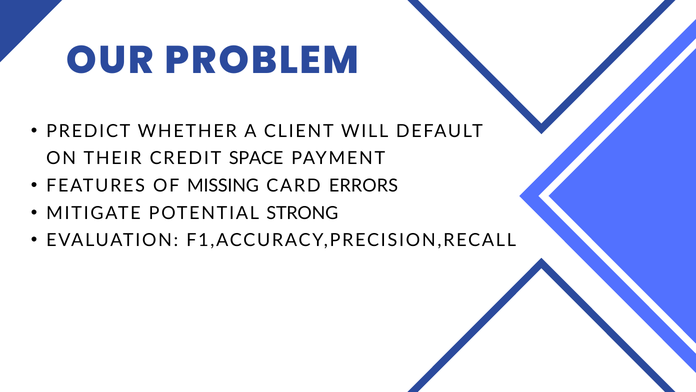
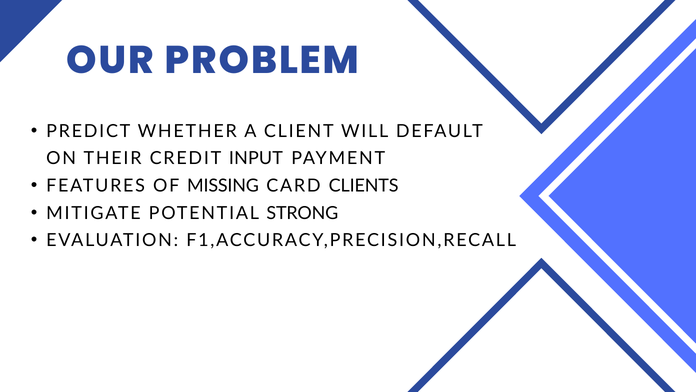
SPACE: SPACE -> INPUT
ERRORS: ERRORS -> CLIENTS
